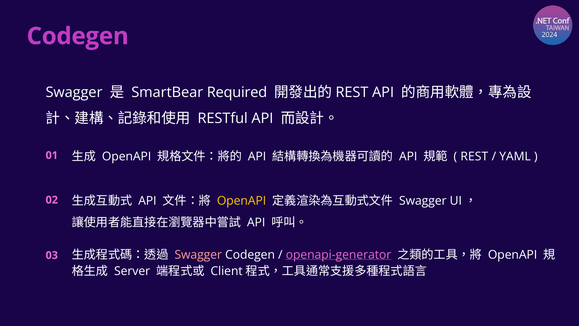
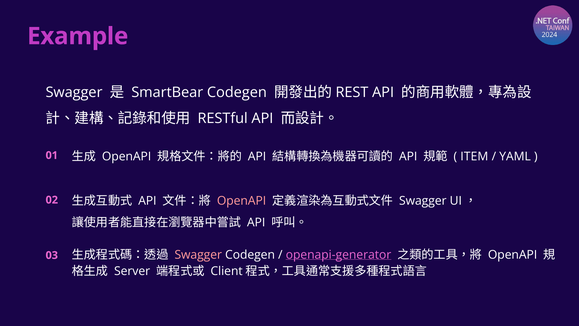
Codegen at (78, 36): Codegen -> Example
SmartBear Required: Required -> Codegen
REST: REST -> ITEM
OpenAPI at (242, 201) colour: yellow -> pink
